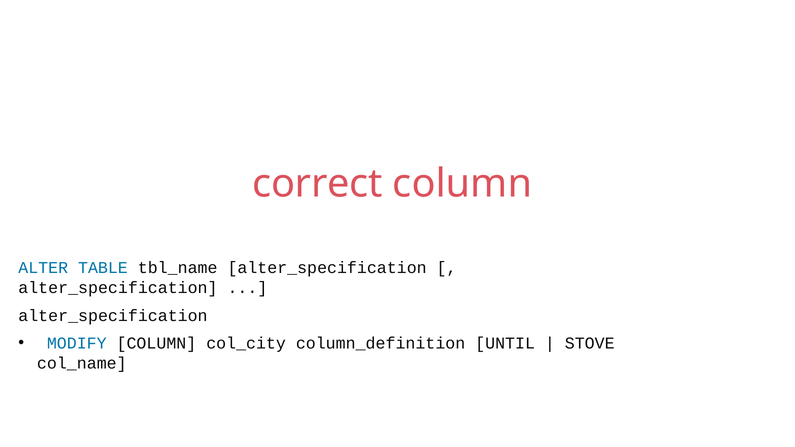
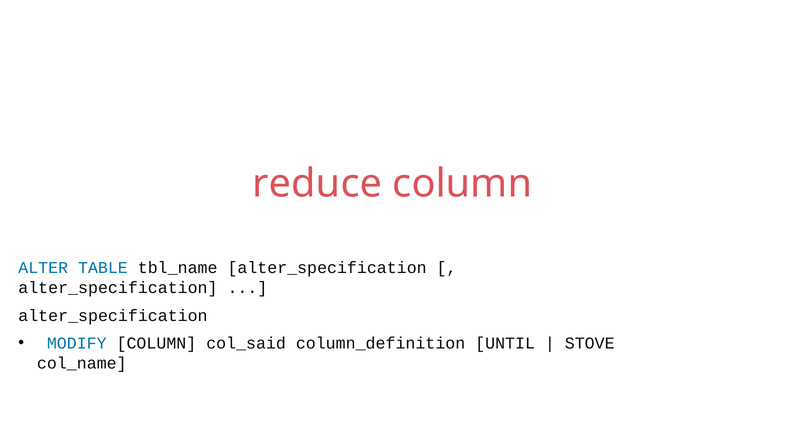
correct: correct -> reduce
col_city: col_city -> col_said
